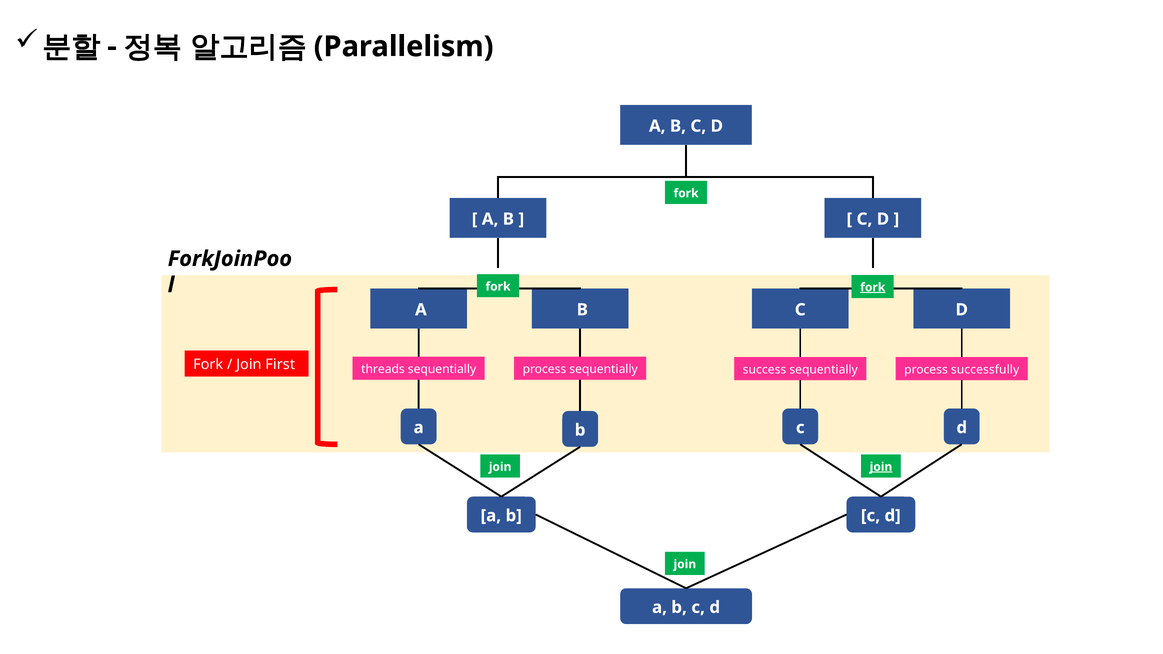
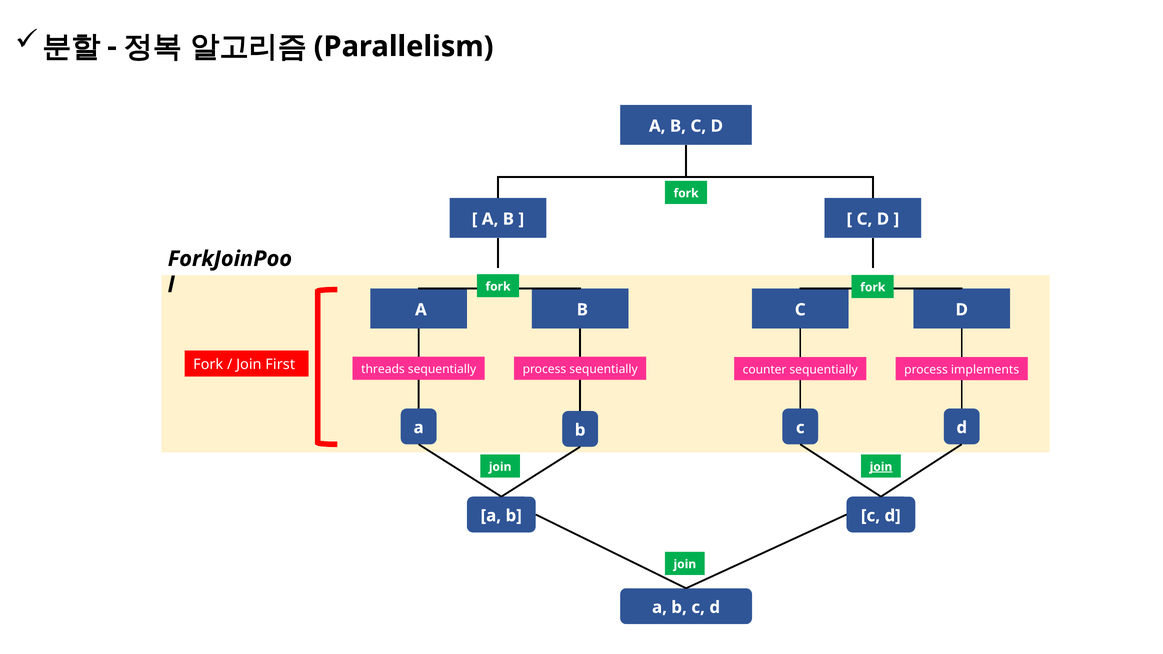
fork at (873, 287) underline: present -> none
success: success -> counter
successfully: successfully -> implements
